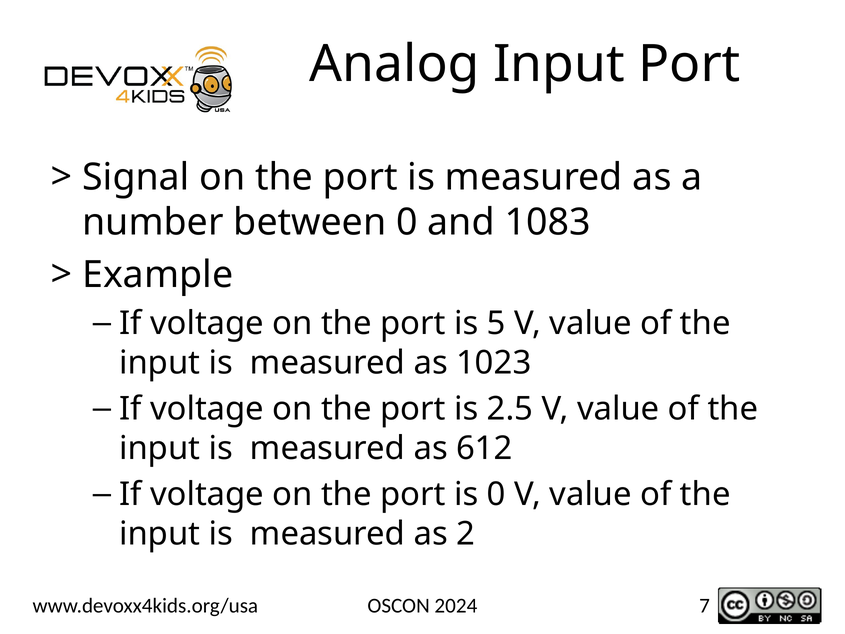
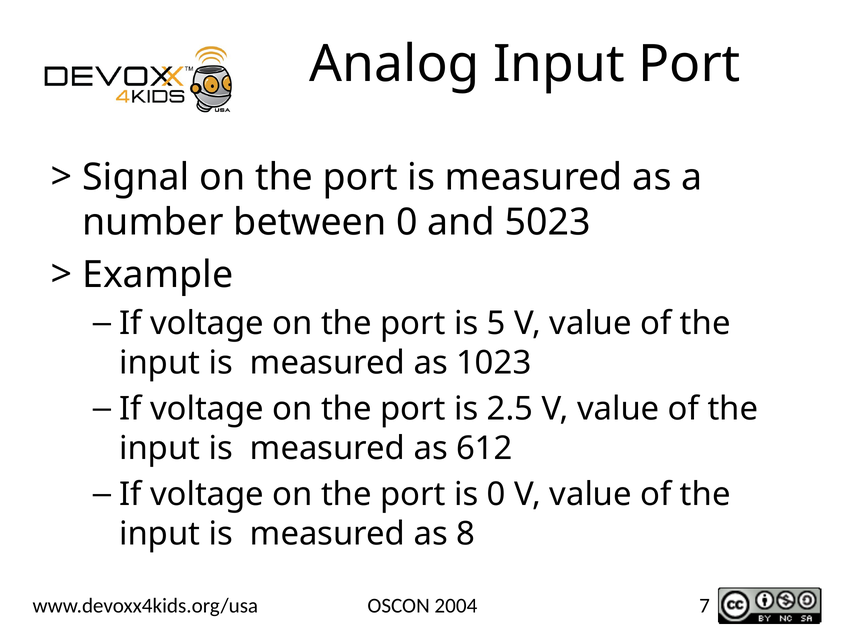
1083: 1083 -> 5023
2: 2 -> 8
2024: 2024 -> 2004
